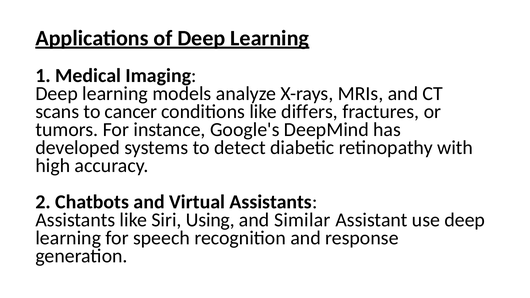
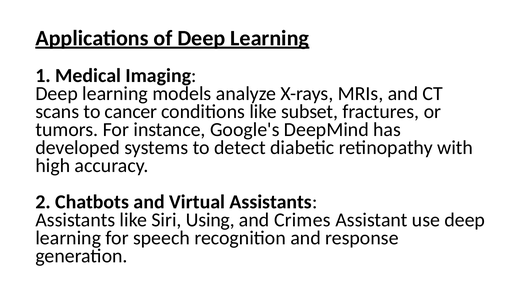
differs: differs -> subset
Similar: Similar -> Crimes
